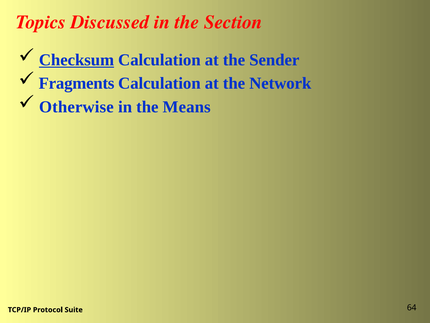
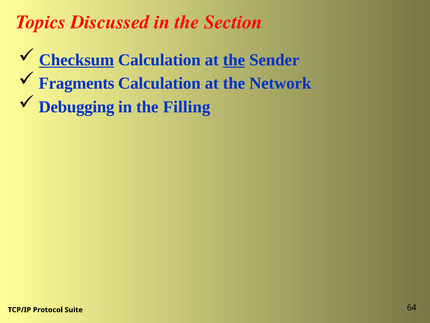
the at (234, 60) underline: none -> present
Otherwise: Otherwise -> Debugging
Means: Means -> Filling
